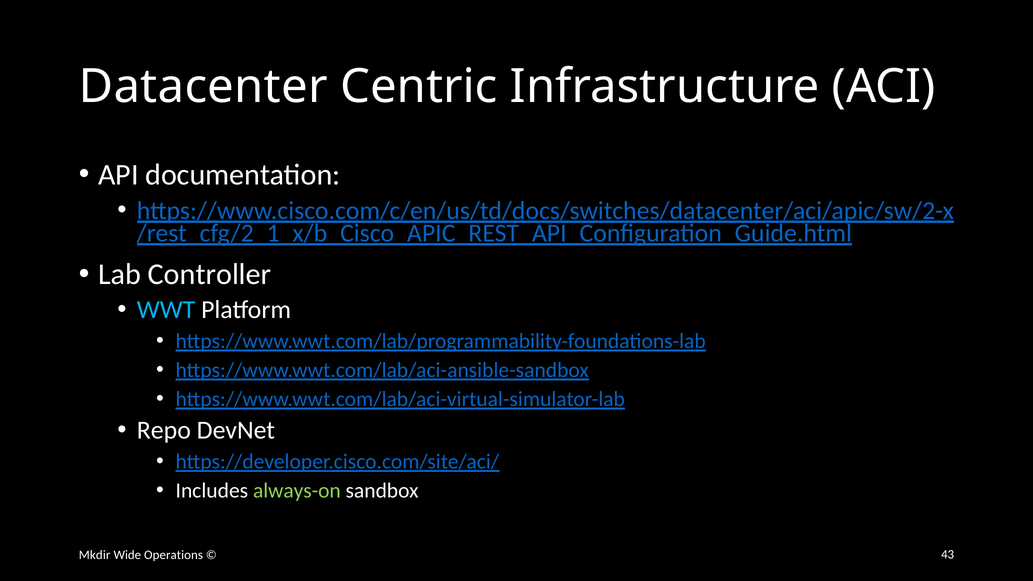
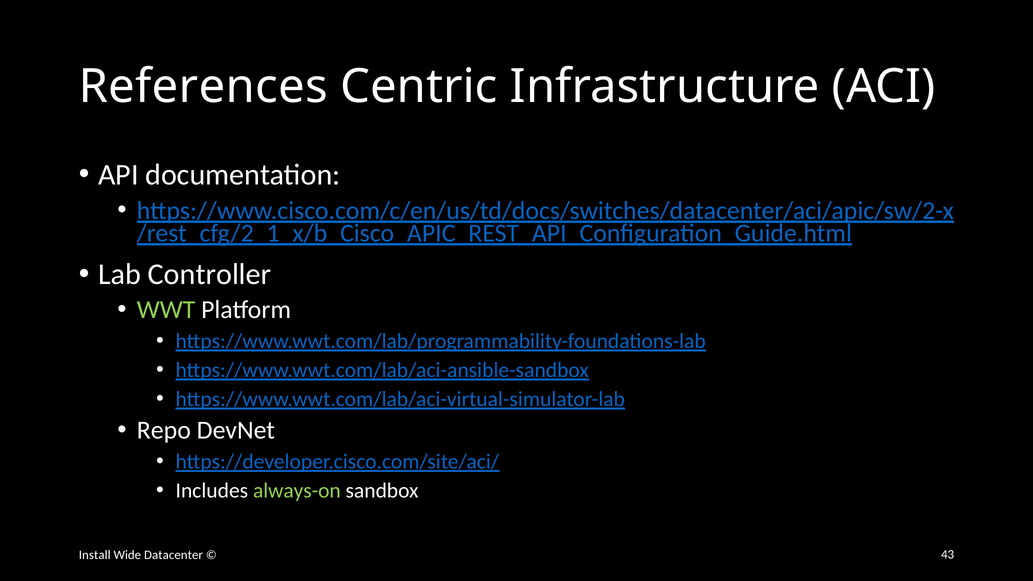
Datacenter: Datacenter -> References
WWT colour: light blue -> light green
Mkdir: Mkdir -> Install
Operations: Operations -> Datacenter
